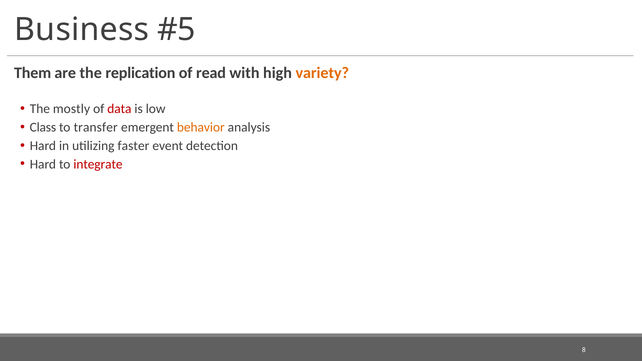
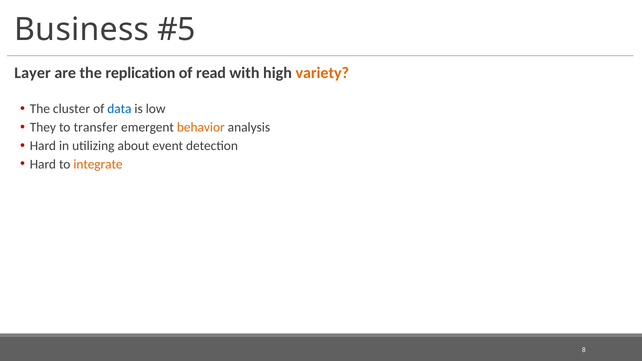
Them: Them -> Layer
mostly: mostly -> cluster
data colour: red -> blue
Class: Class -> They
faster: faster -> about
integrate colour: red -> orange
